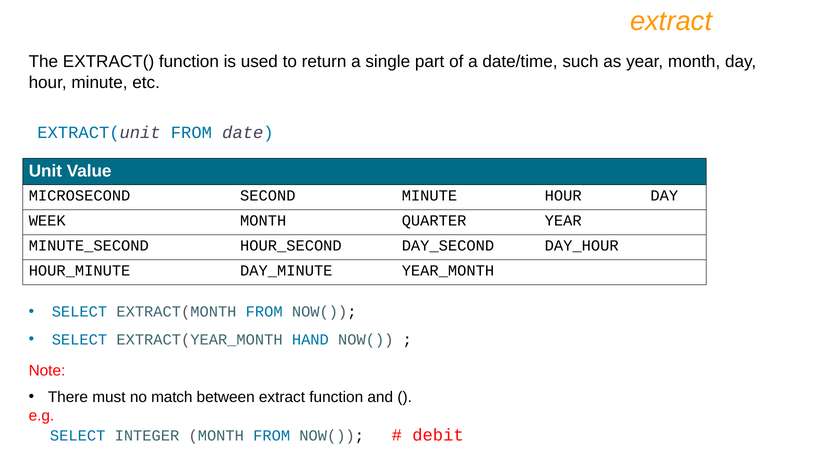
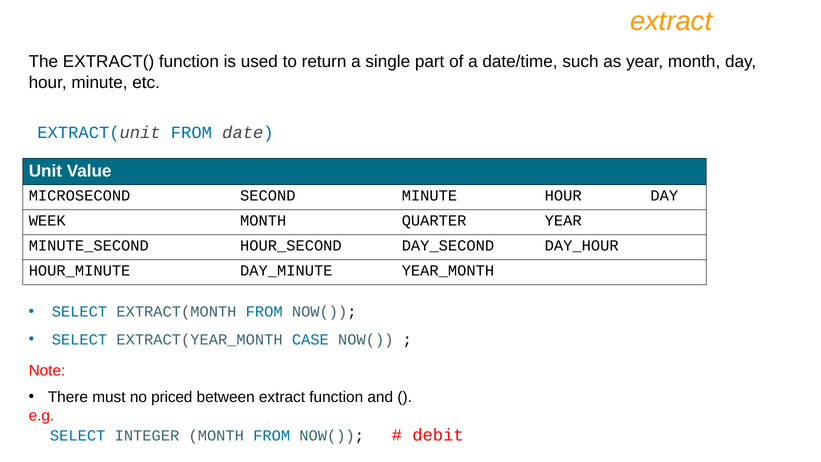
HAND: HAND -> CASE
match: match -> priced
